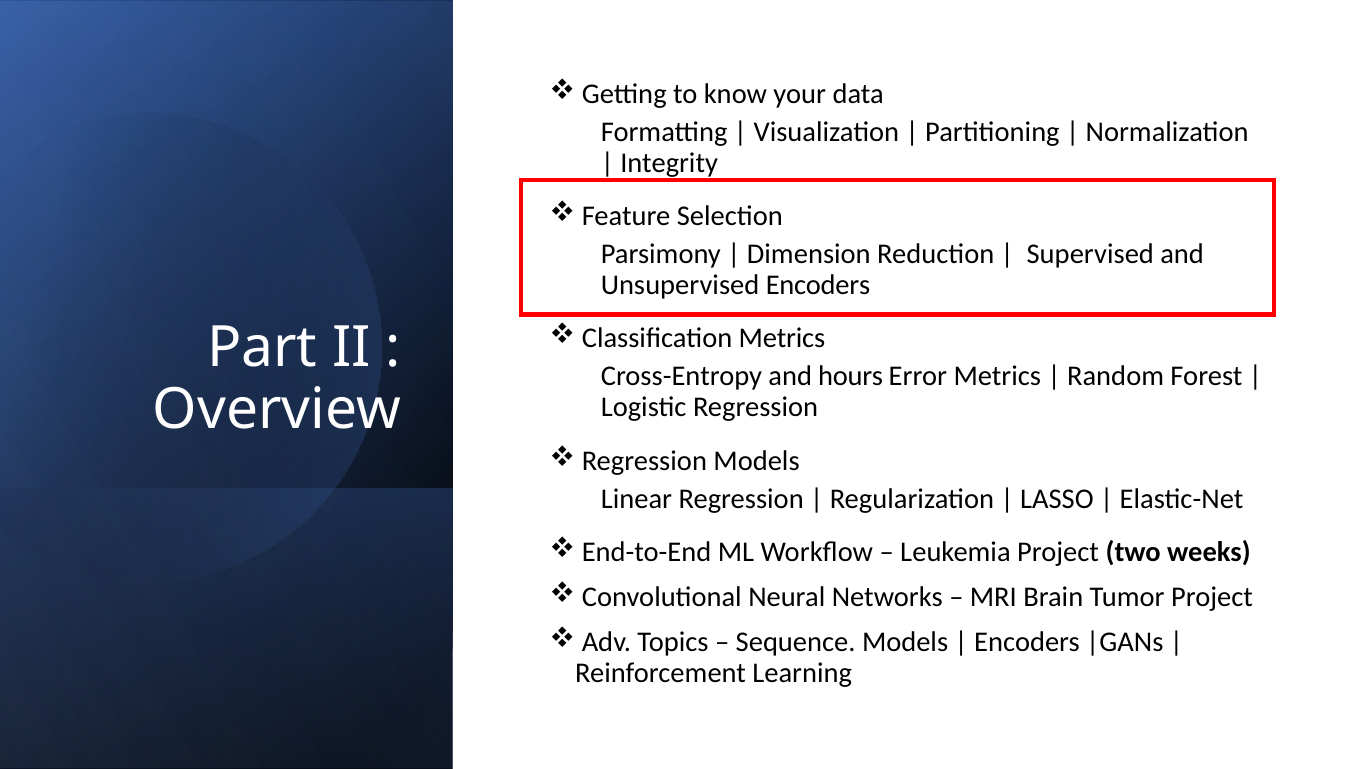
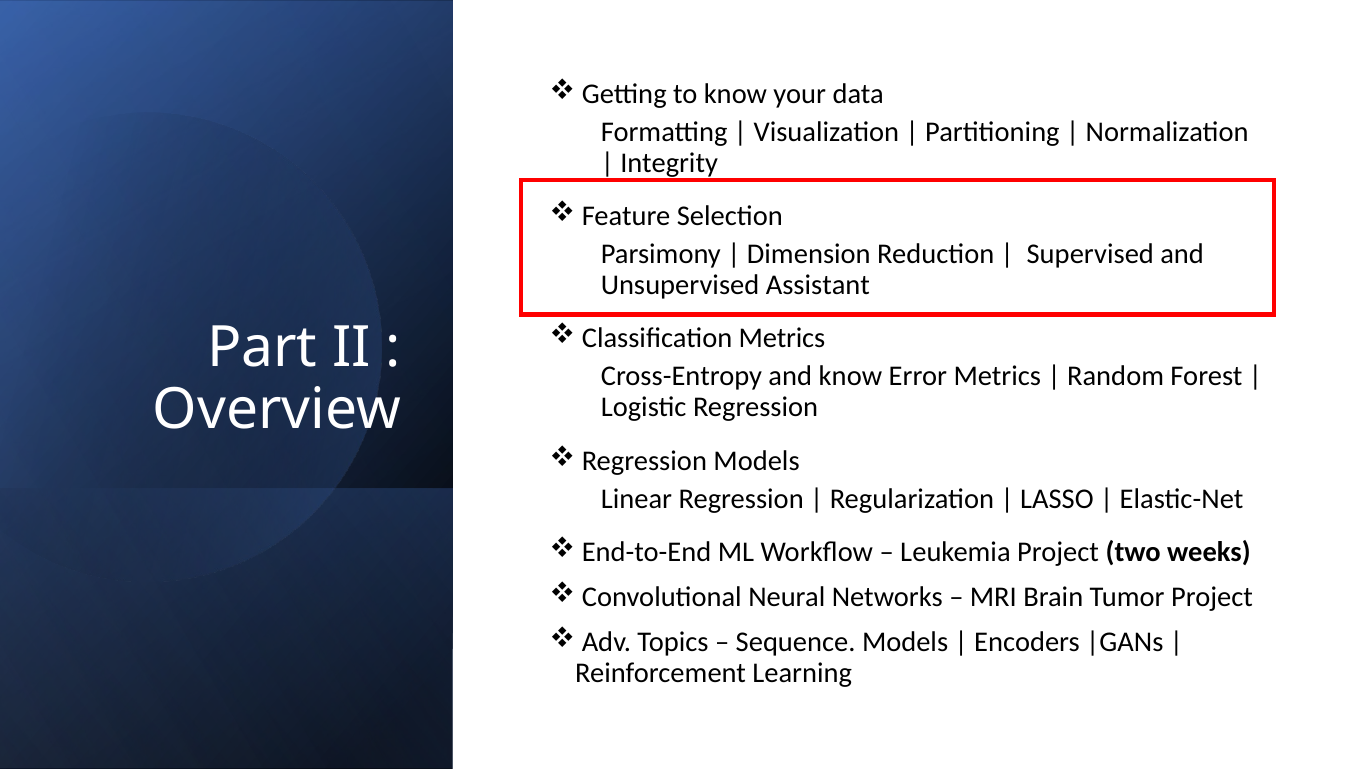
Unsupervised Encoders: Encoders -> Assistant
and hours: hours -> know
